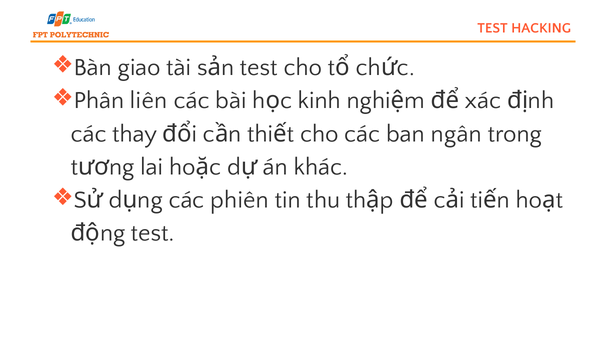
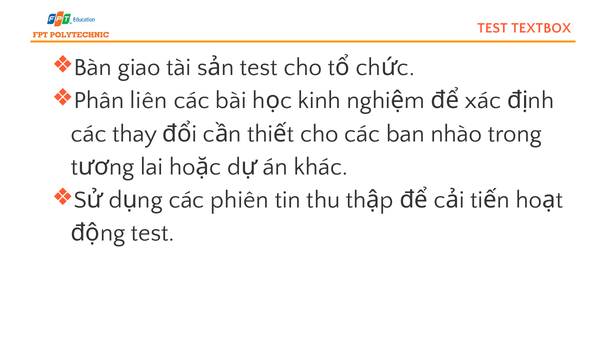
HACKING: HACKING -> TEXTBOX
ngân: ngân -> nhào
